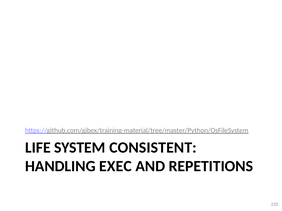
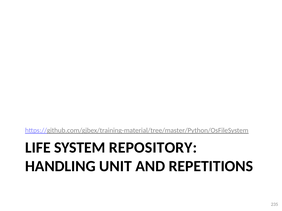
CONSISTENT: CONSISTENT -> REPOSITORY
EXEC: EXEC -> UNIT
